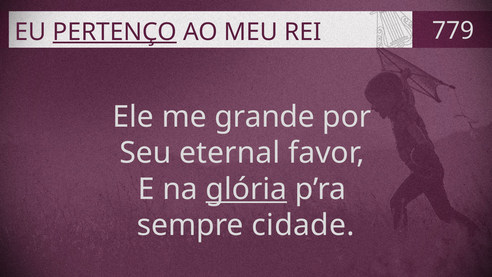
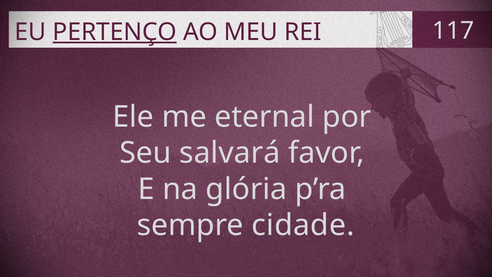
779: 779 -> 117
grande: grande -> eternal
eternal: eternal -> salvará
glória underline: present -> none
